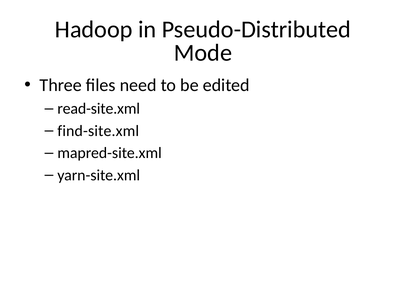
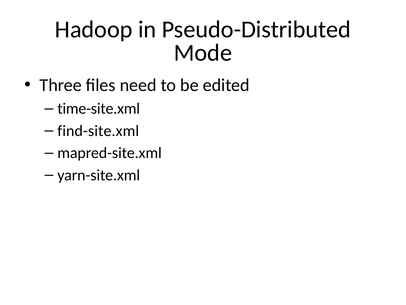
read-site.xml: read-site.xml -> time-site.xml
